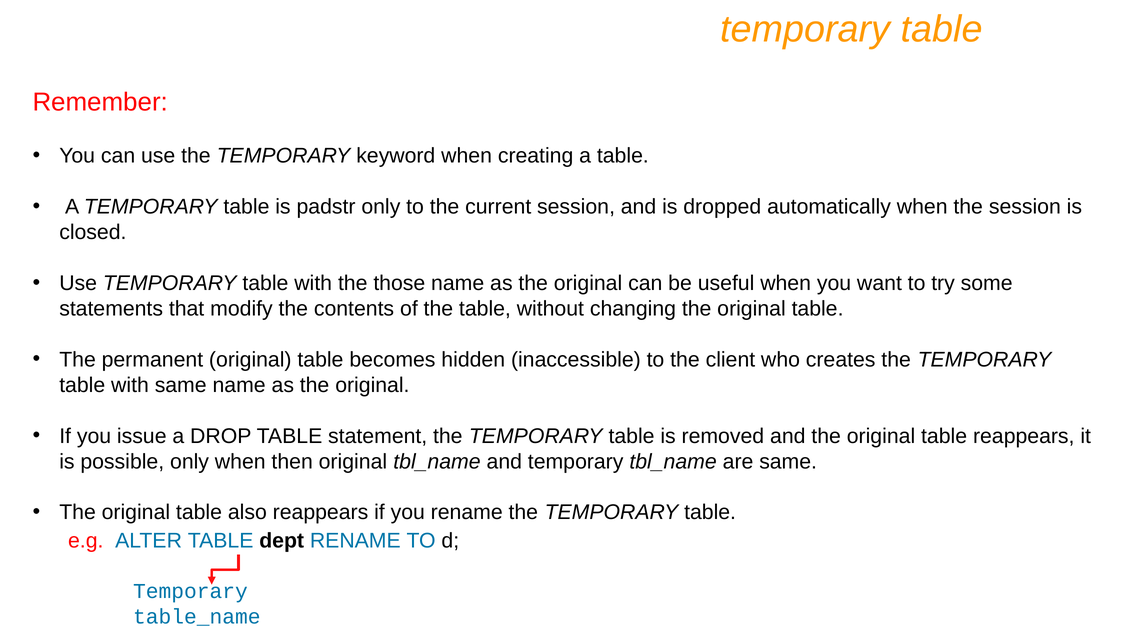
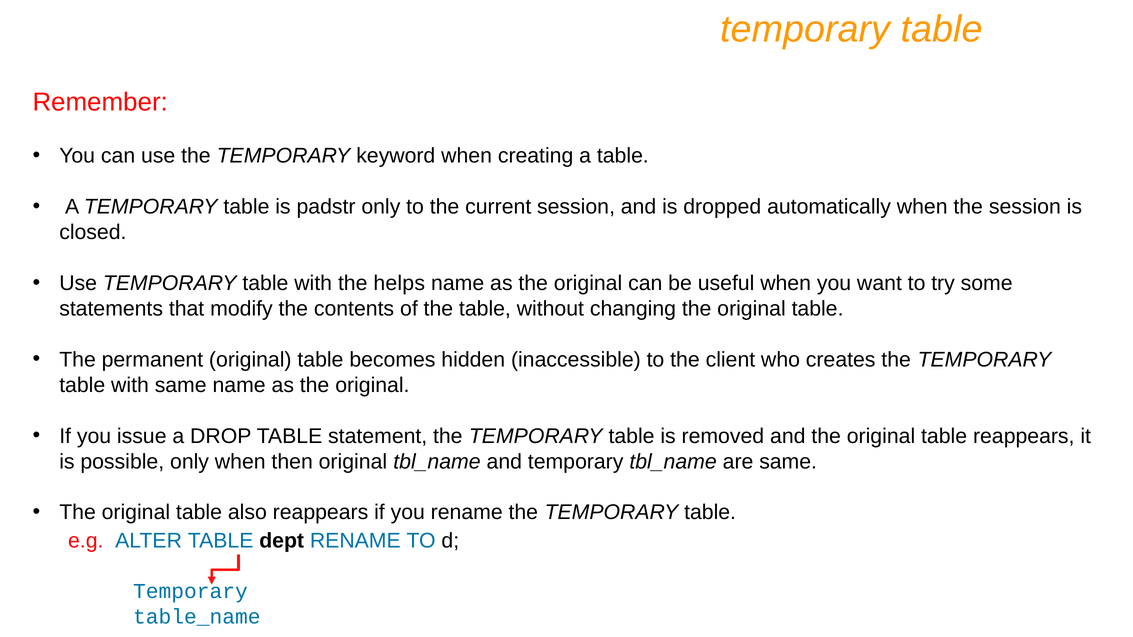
those: those -> helps
